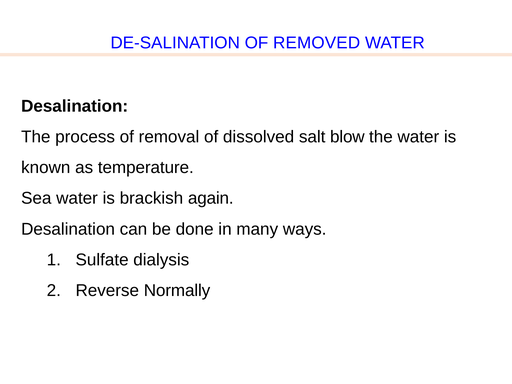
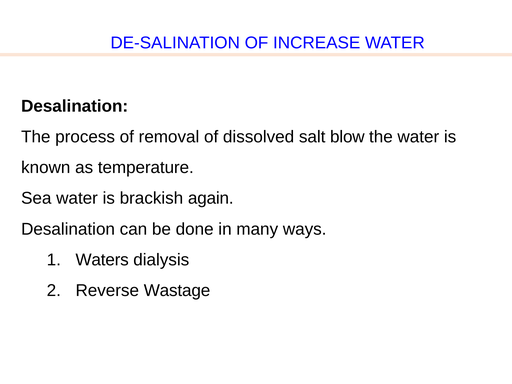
REMOVED: REMOVED -> INCREASE
Sulfate: Sulfate -> Waters
Normally: Normally -> Wastage
